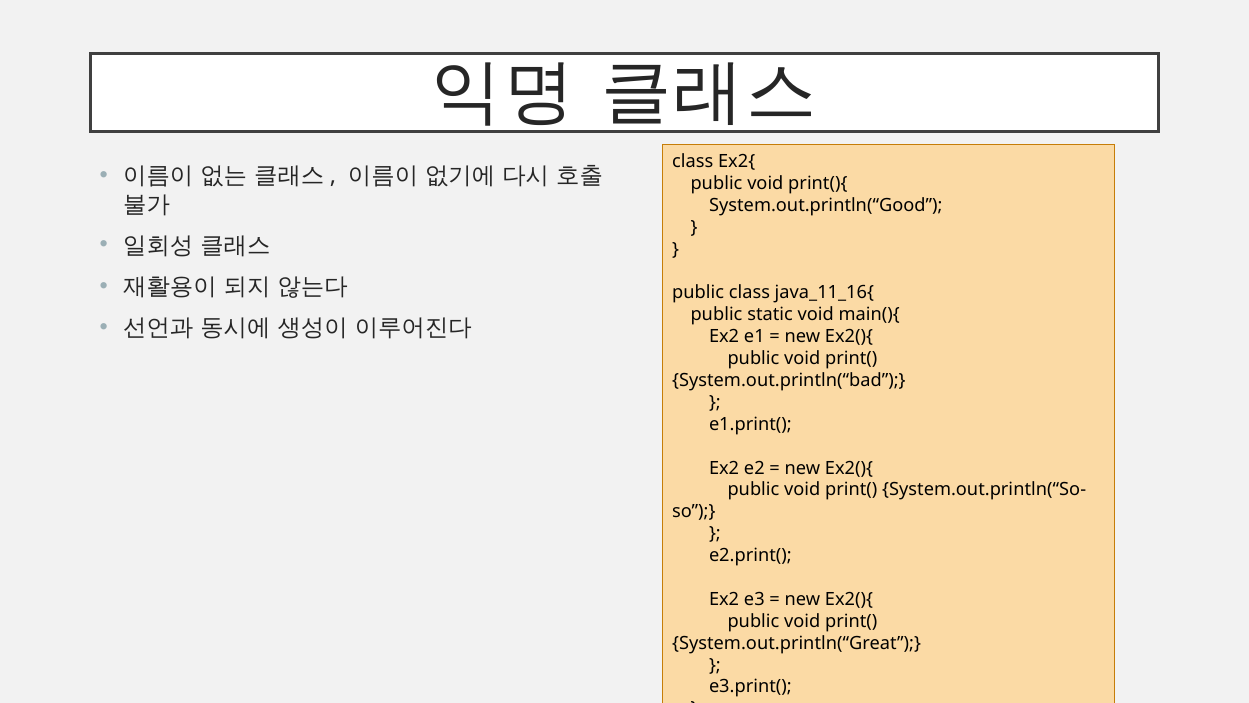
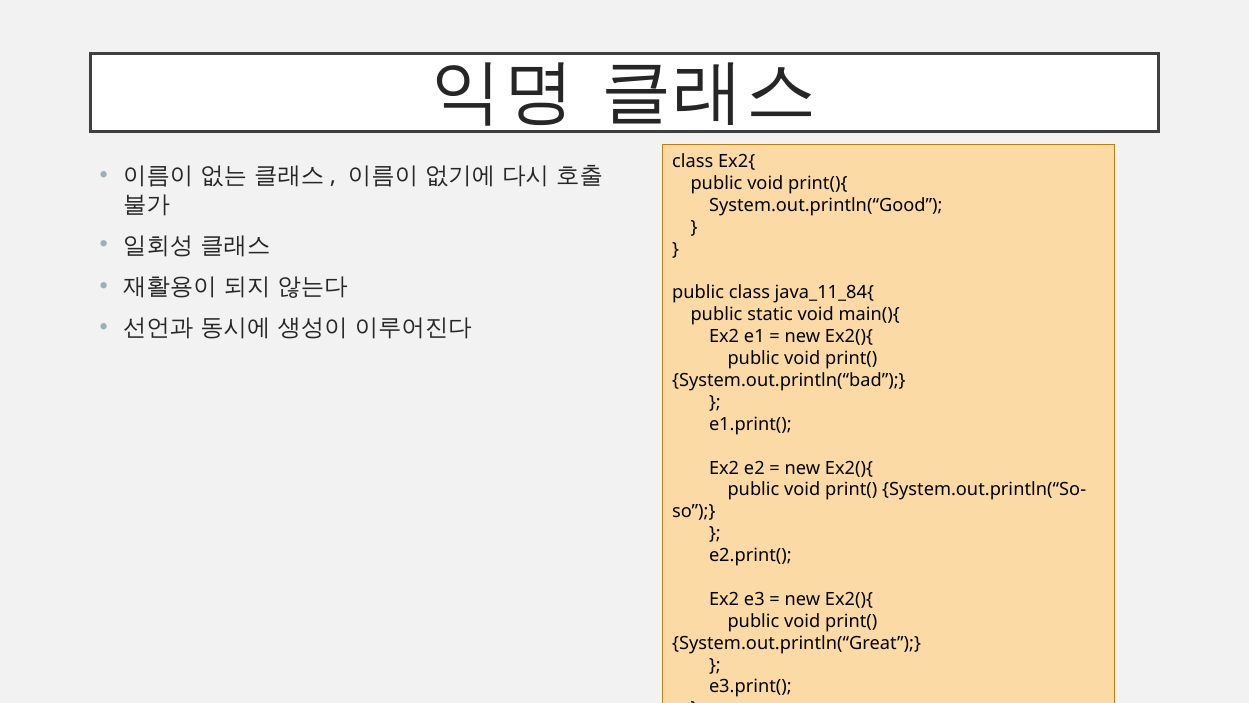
java_11_16{: java_11_16{ -> java_11_84{
